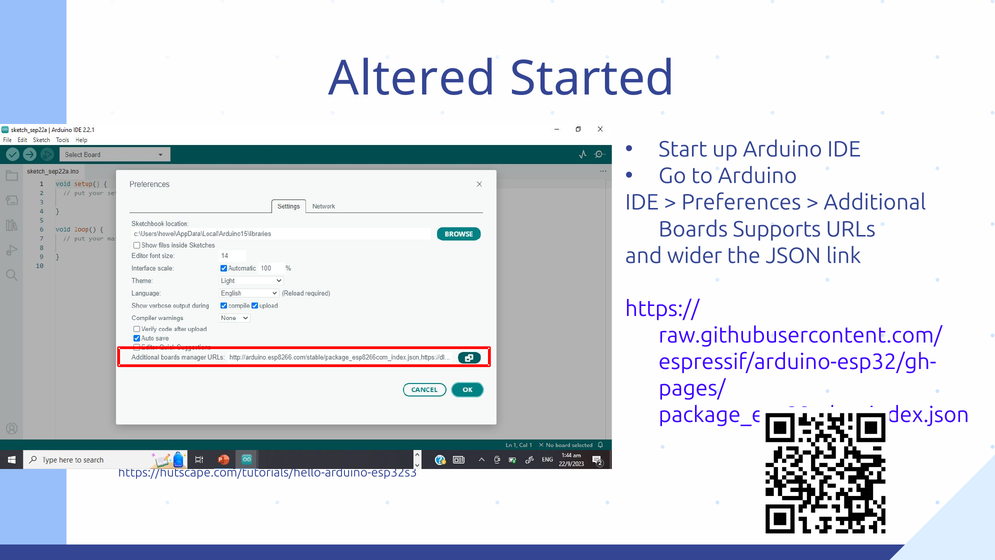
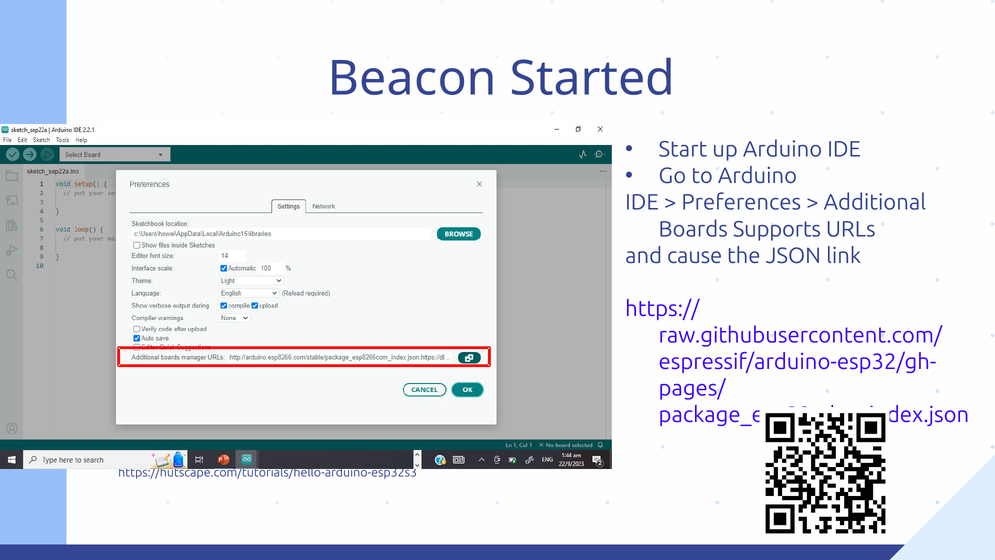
Altered: Altered -> Beacon
wider: wider -> cause
